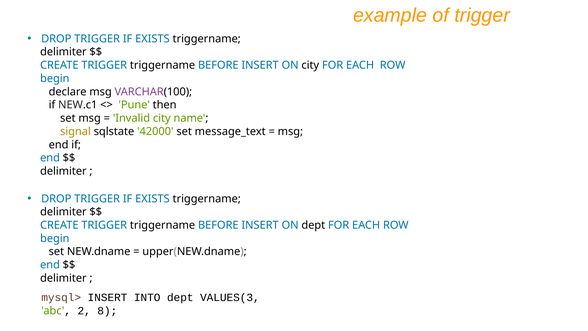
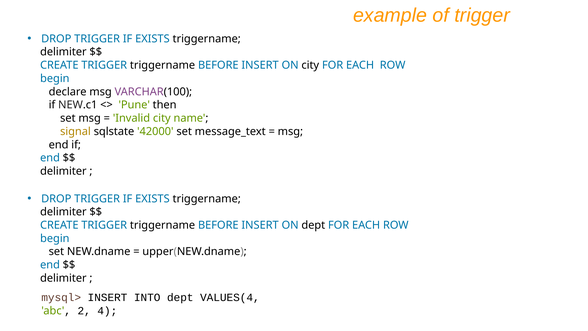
VALUES(3: VALUES(3 -> VALUES(4
8: 8 -> 4
